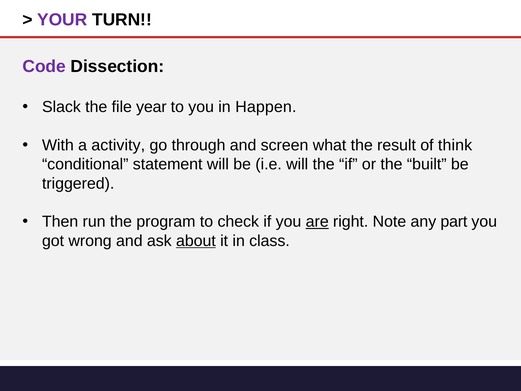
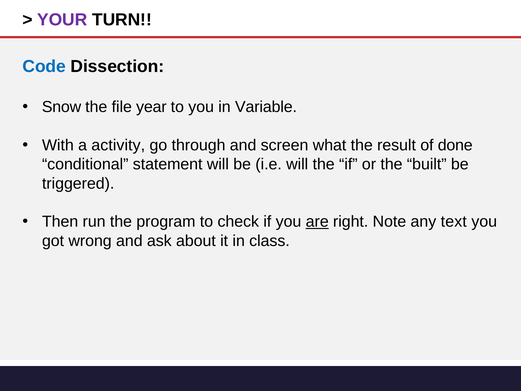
Code colour: purple -> blue
Slack: Slack -> Snow
Happen: Happen -> Variable
think: think -> done
part: part -> text
about underline: present -> none
